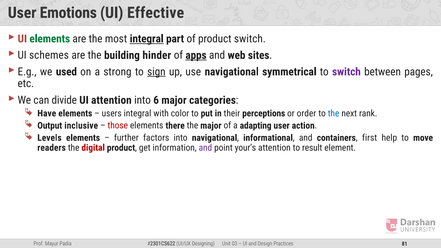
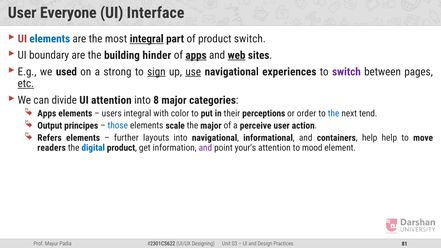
Emotions: Emotions -> Everyone
Effective: Effective -> Interface
elements at (50, 39) colour: green -> blue
schemes: schemes -> boundary
web underline: none -> present
use underline: none -> present
symmetrical: symmetrical -> experiences
etc underline: none -> present
6: 6 -> 8
Have at (47, 113): Have -> Apps
rank: rank -> tend
inclusive: inclusive -> principes
those colour: red -> blue
there: there -> scale
adapting: adapting -> perceive
Levels: Levels -> Refers
factors: factors -> layouts
containers first: first -> help
digital colour: red -> blue
result: result -> mood
